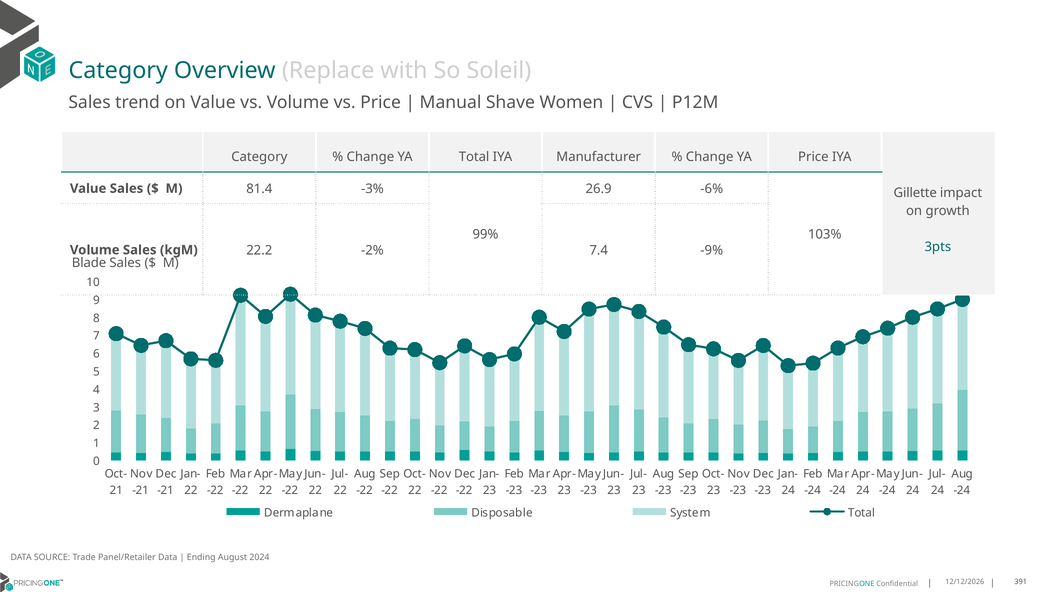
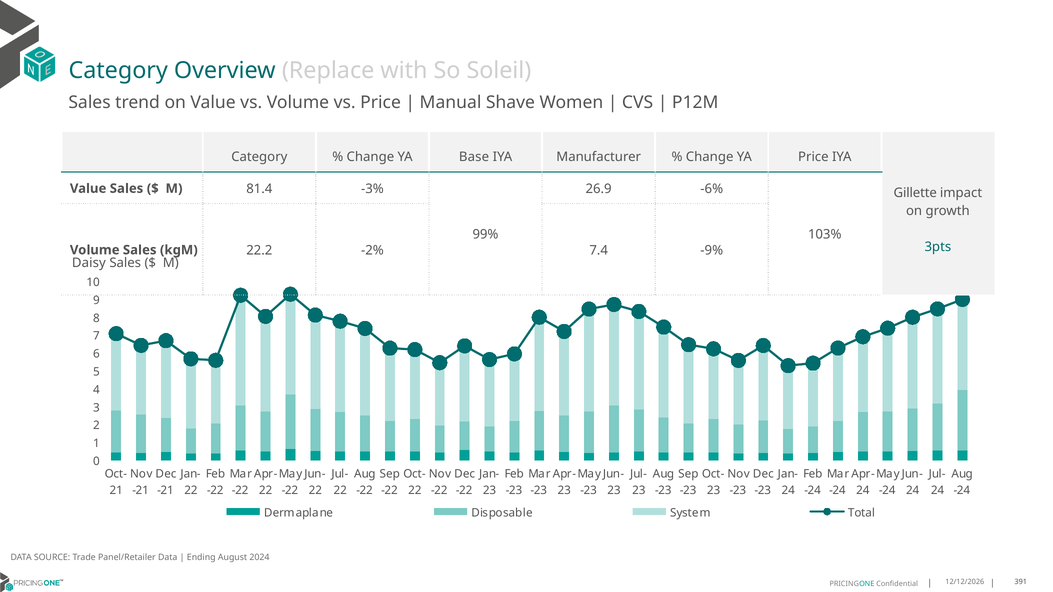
YA Total: Total -> Base
Blade: Blade -> Daisy
